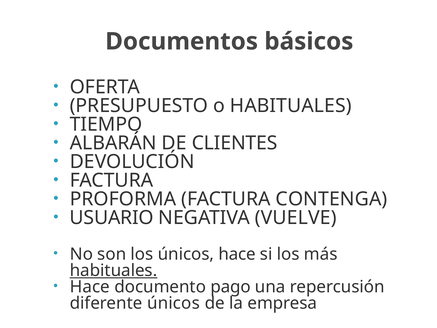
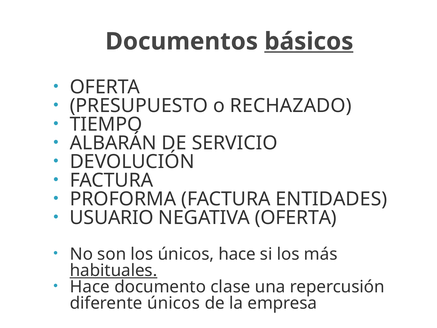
básicos underline: none -> present
o HABITUALES: HABITUALES -> RECHAZADO
CLIENTES: CLIENTES -> SERVICIO
CONTENGA: CONTENGA -> ENTIDADES
NEGATIVA VUELVE: VUELVE -> OFERTA
pago: pago -> clase
